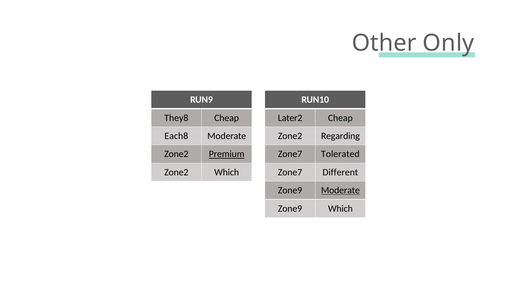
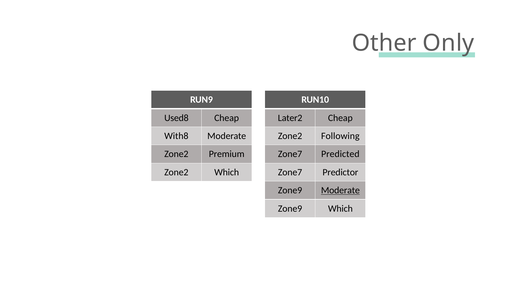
They8: They8 -> Used8
Each8: Each8 -> With8
Regarding: Regarding -> Following
Premium underline: present -> none
Tolerated: Tolerated -> Predicted
Different: Different -> Predictor
